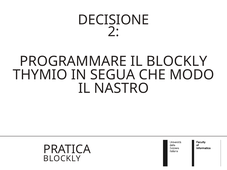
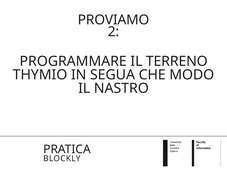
DECISIONE: DECISIONE -> PROVIAMO
IL BLOCKLY: BLOCKLY -> TERRENO
